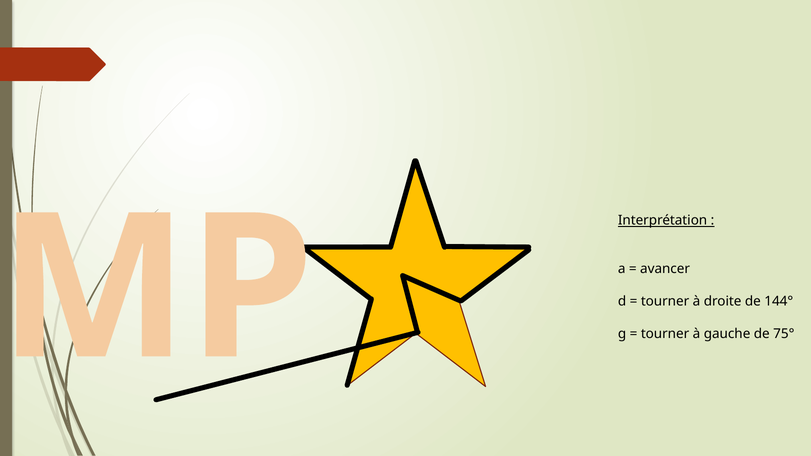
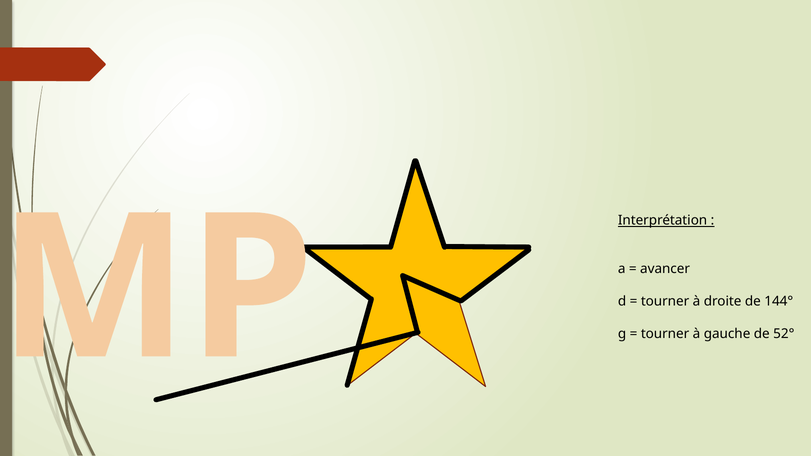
75°: 75° -> 52°
